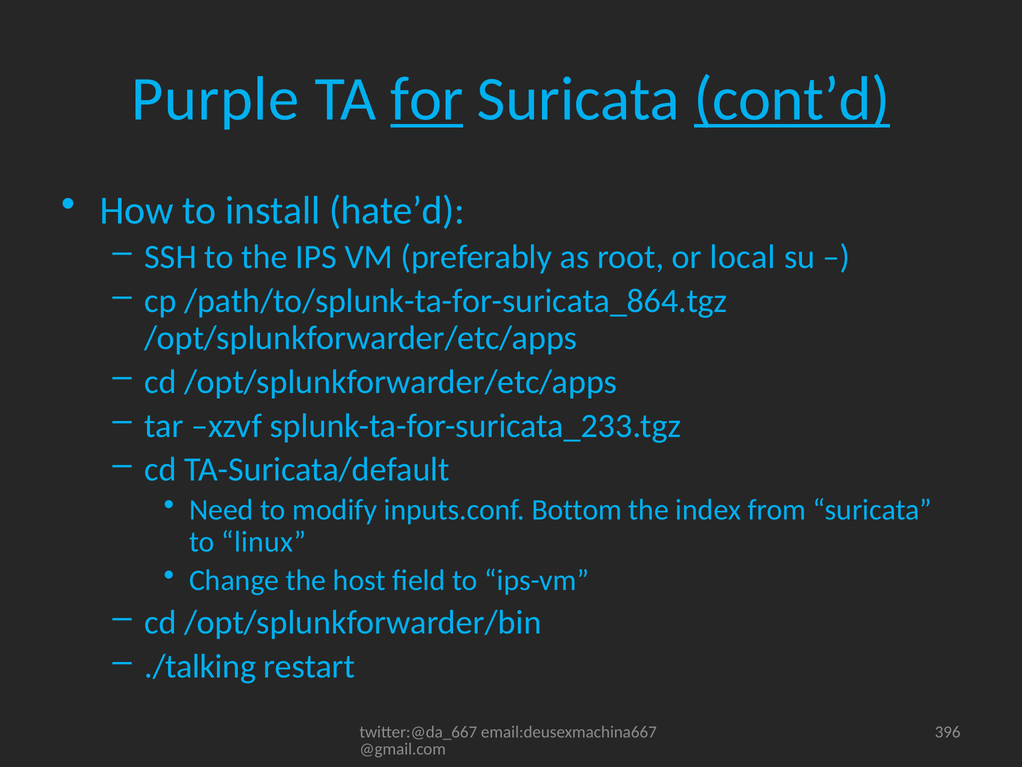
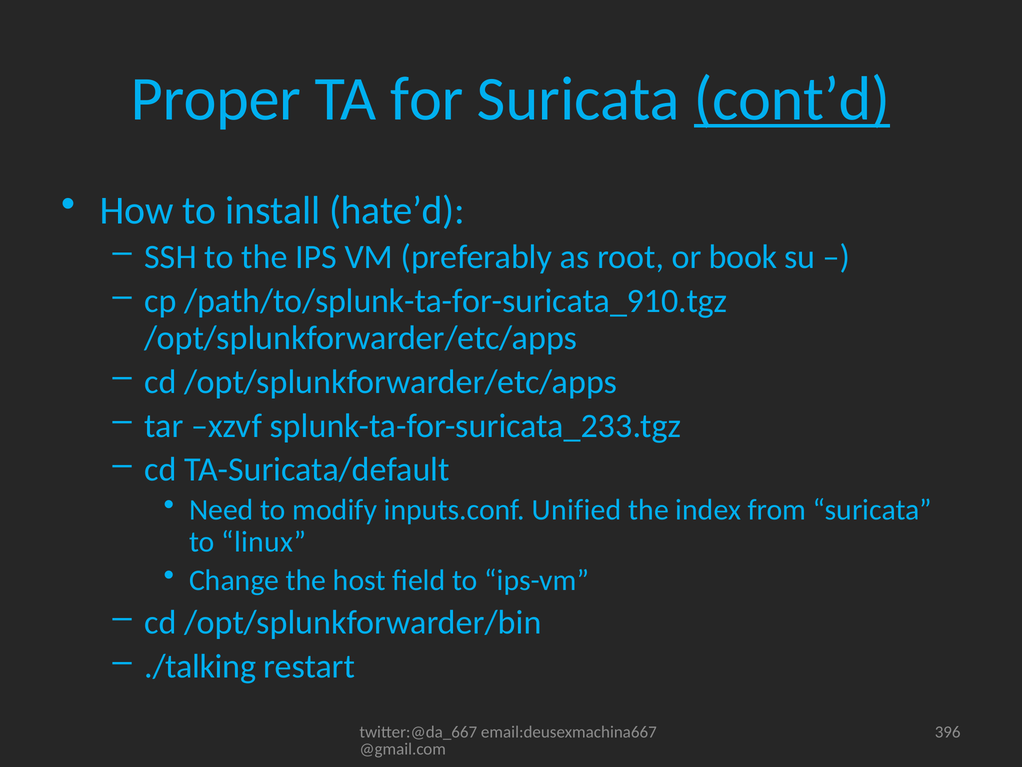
Purple: Purple -> Proper
for underline: present -> none
local: local -> book
/path/to/splunk-ta-for-suricata_864.tgz: /path/to/splunk-ta-for-suricata_864.tgz -> /path/to/splunk-ta-for-suricata_910.tgz
Bottom: Bottom -> Unified
